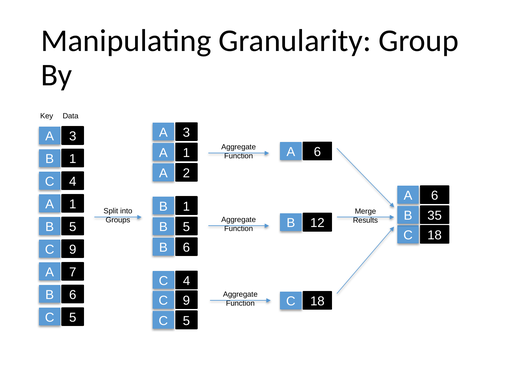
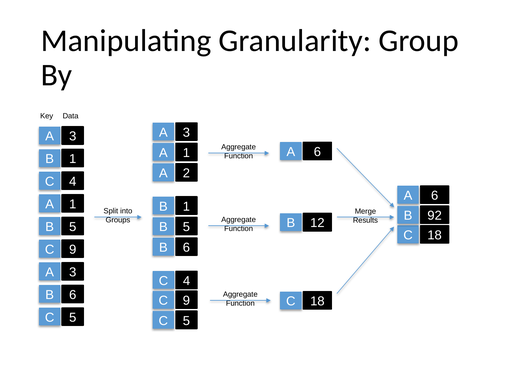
35: 35 -> 92
7 at (73, 273): 7 -> 3
